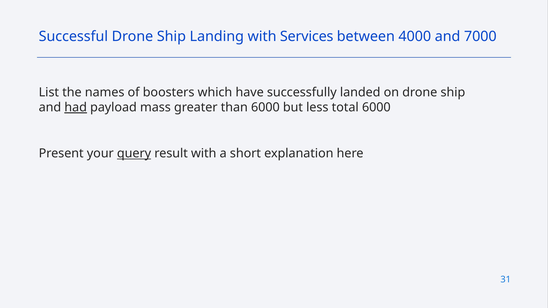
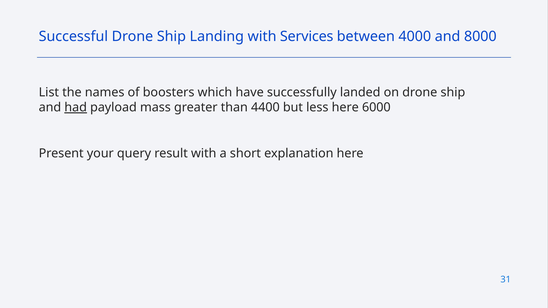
7000: 7000 -> 8000
than 6000: 6000 -> 4400
less total: total -> here
query underline: present -> none
